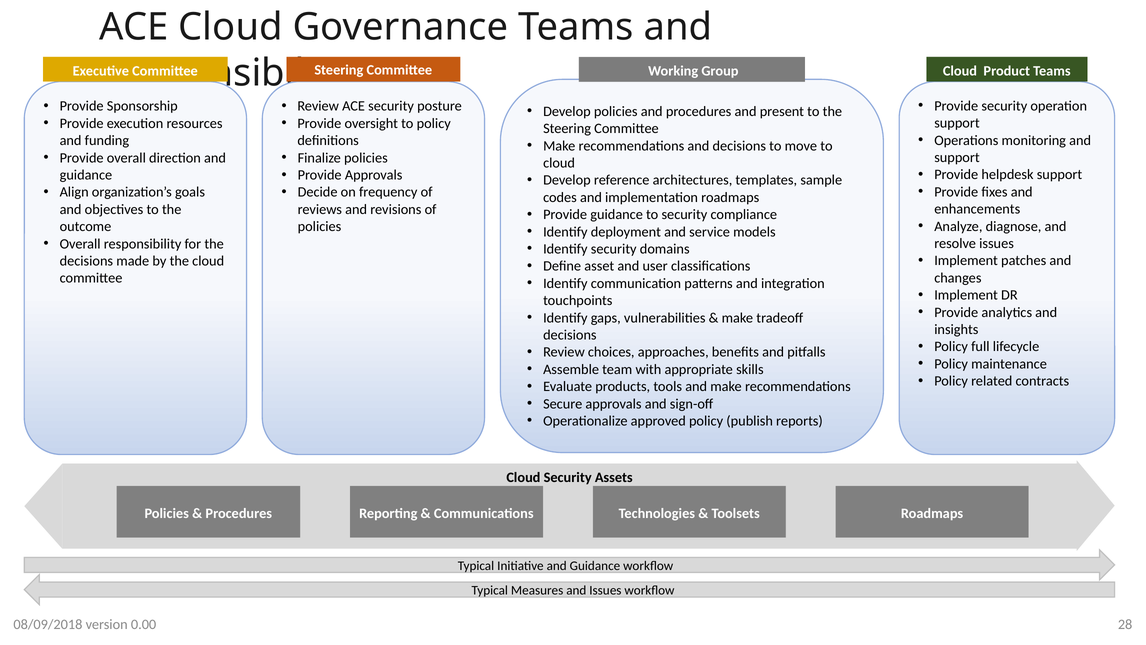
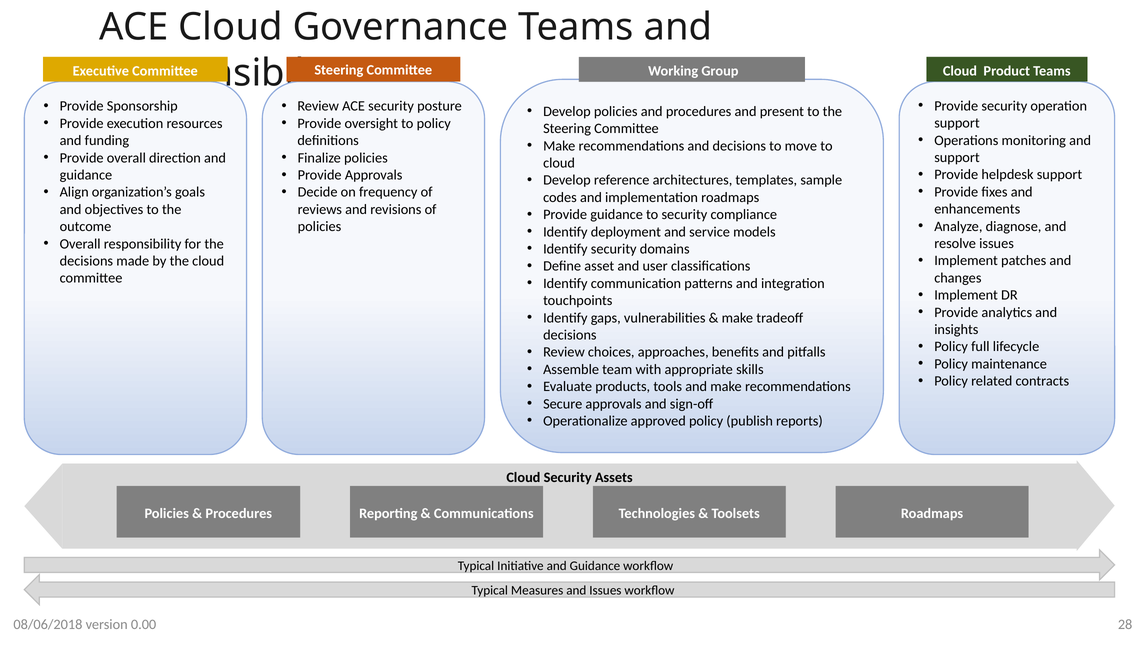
08/09/2018: 08/09/2018 -> 08/06/2018
